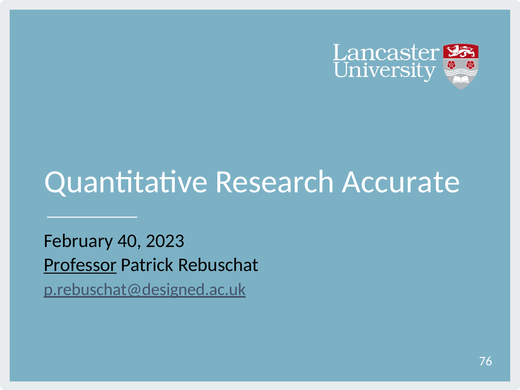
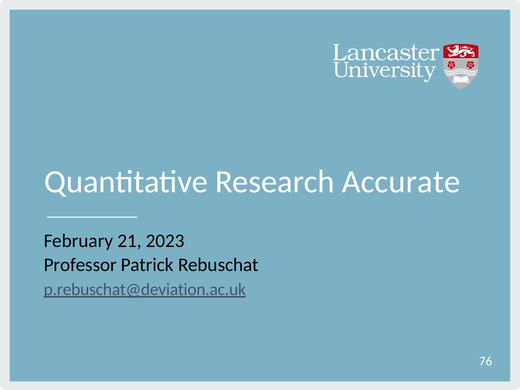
40: 40 -> 21
Professor underline: present -> none
p.rebuschat@designed.ac.uk: p.rebuschat@designed.ac.uk -> p.rebuschat@deviation.ac.uk
